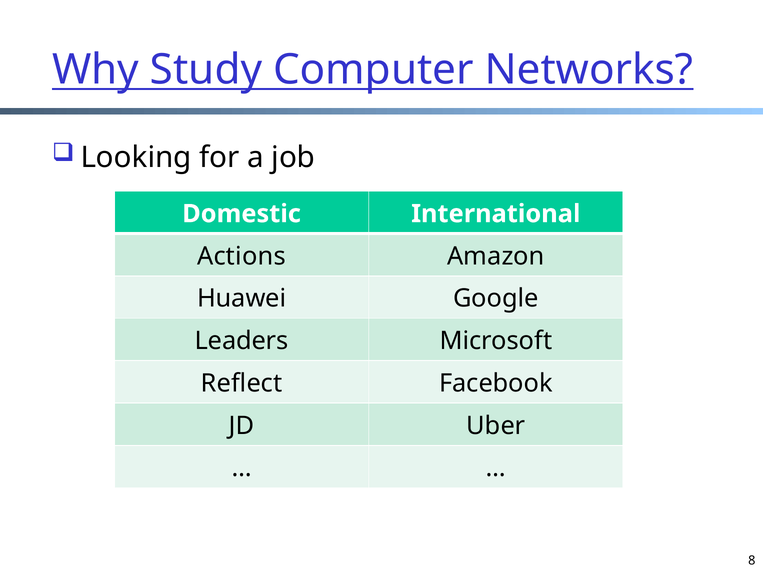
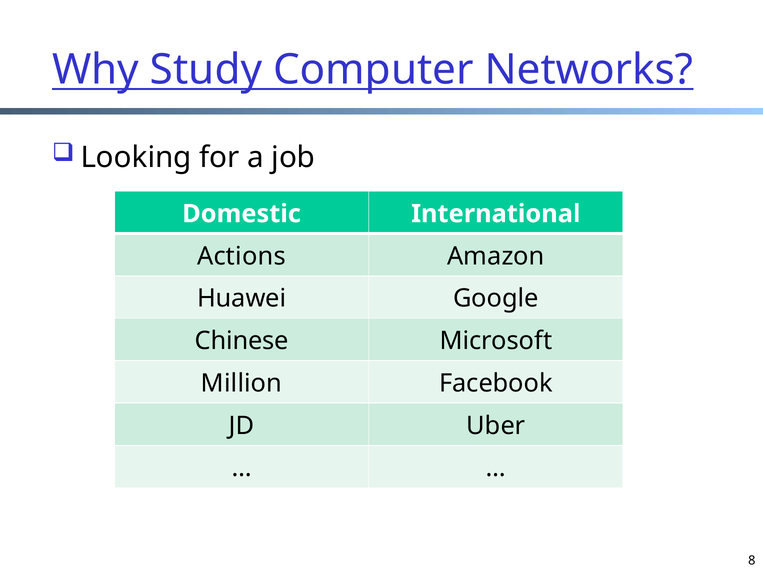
Leaders: Leaders -> Chinese
Reflect: Reflect -> Million
